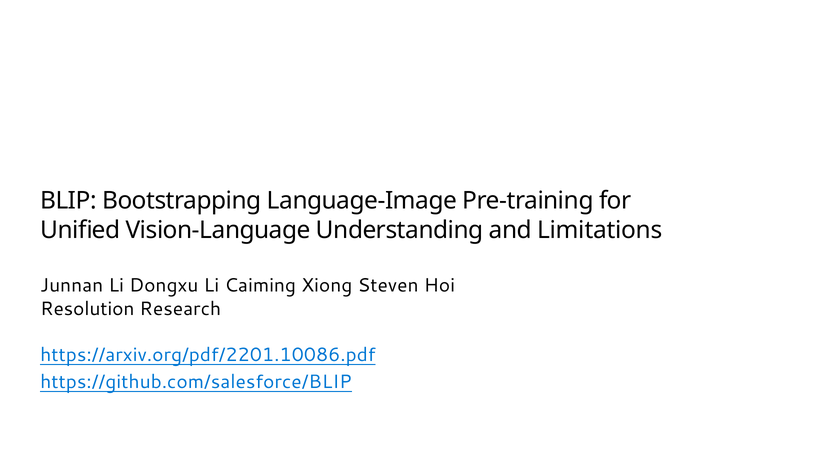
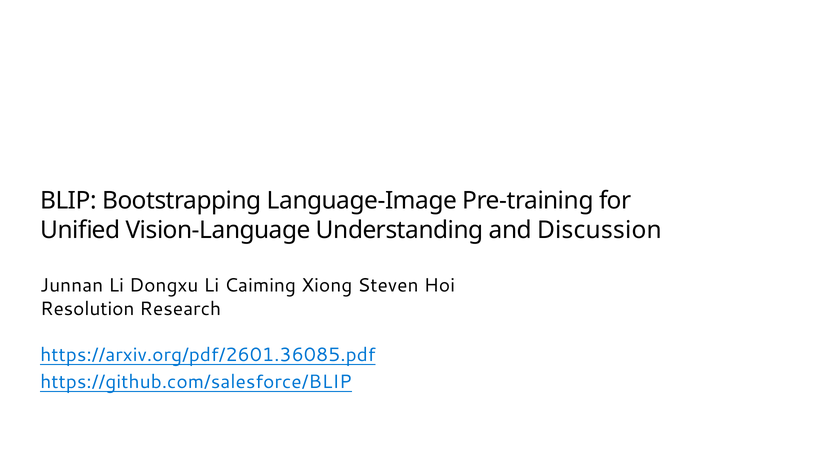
Limitations: Limitations -> Discussion
https://arxiv.org/pdf/2201.10086.pdf: https://arxiv.org/pdf/2201.10086.pdf -> https://arxiv.org/pdf/2601.36085.pdf
